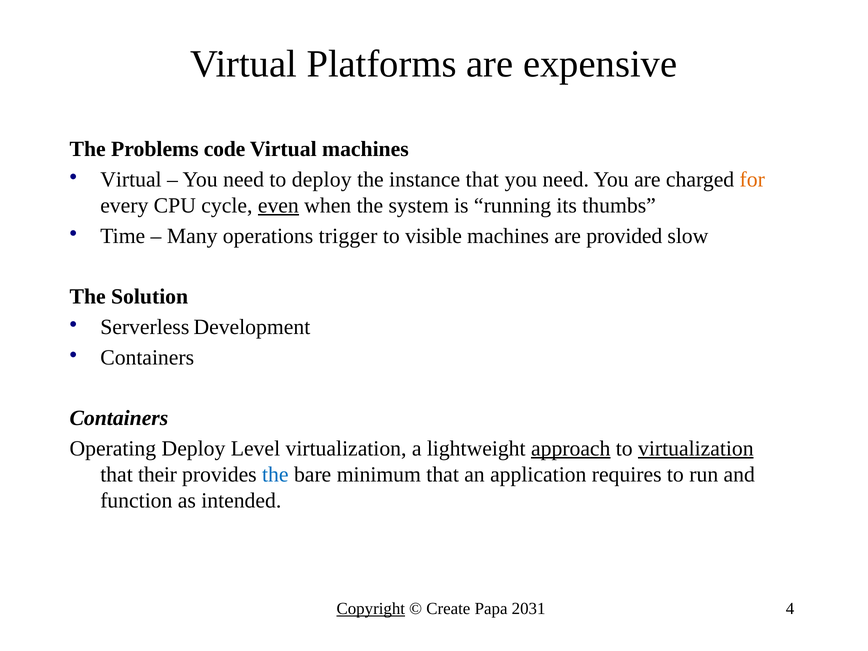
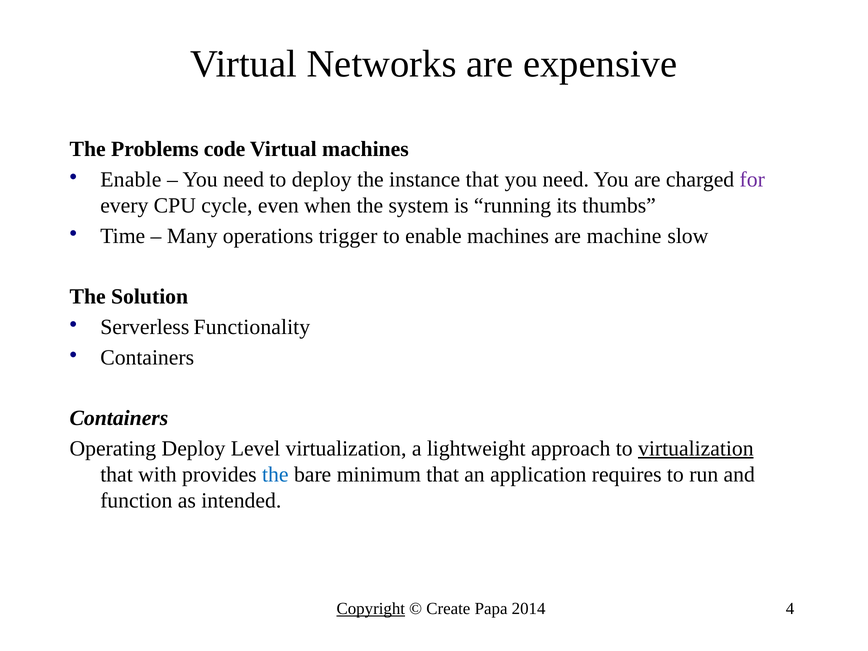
Platforms: Platforms -> Networks
Virtual at (131, 179): Virtual -> Enable
for colour: orange -> purple
even underline: present -> none
to visible: visible -> enable
provided: provided -> machine
Development: Development -> Functionality
approach underline: present -> none
their: their -> with
2031: 2031 -> 2014
